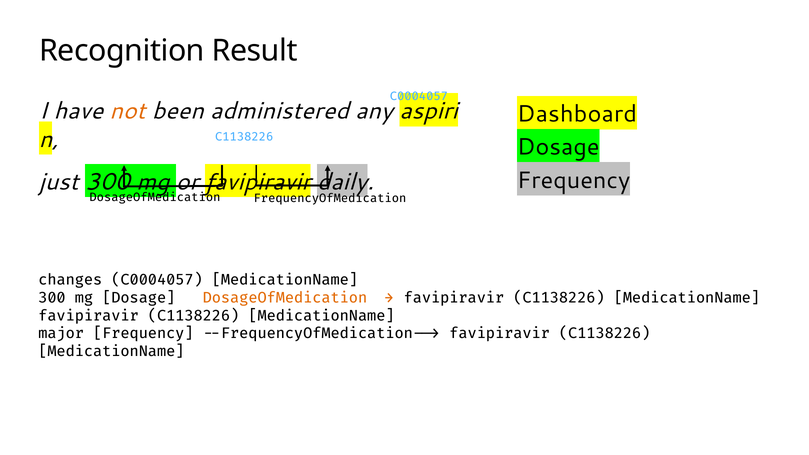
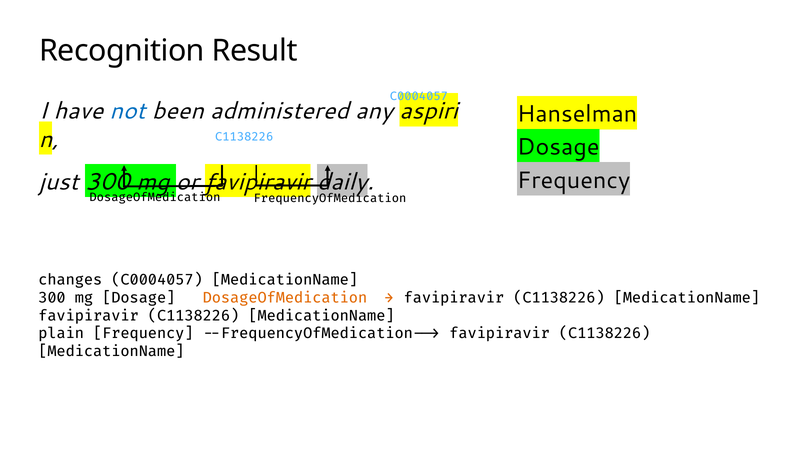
not colour: orange -> blue
Dashboard: Dashboard -> Hanselman
major: major -> plain
